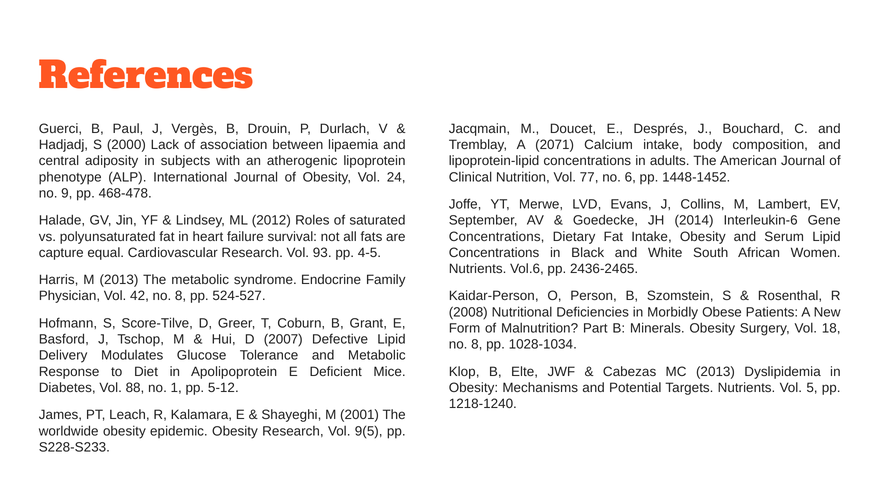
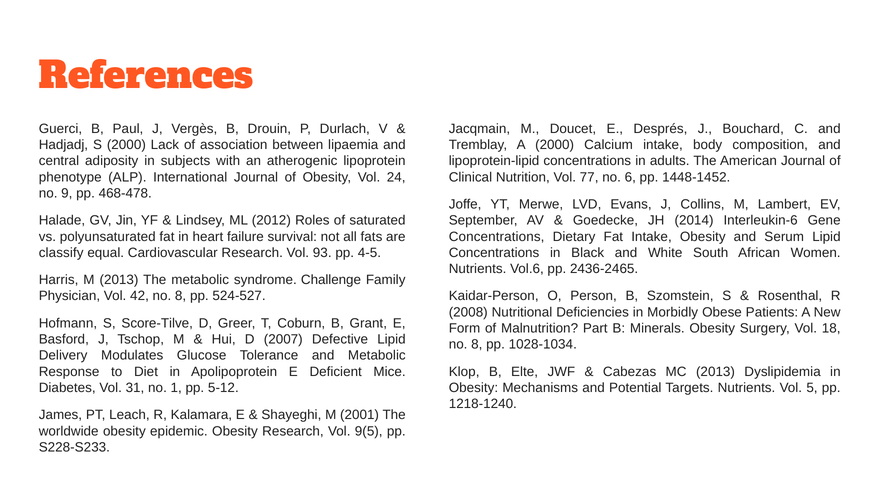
A 2071: 2071 -> 2000
capture: capture -> classify
Endocrine: Endocrine -> Challenge
88: 88 -> 31
